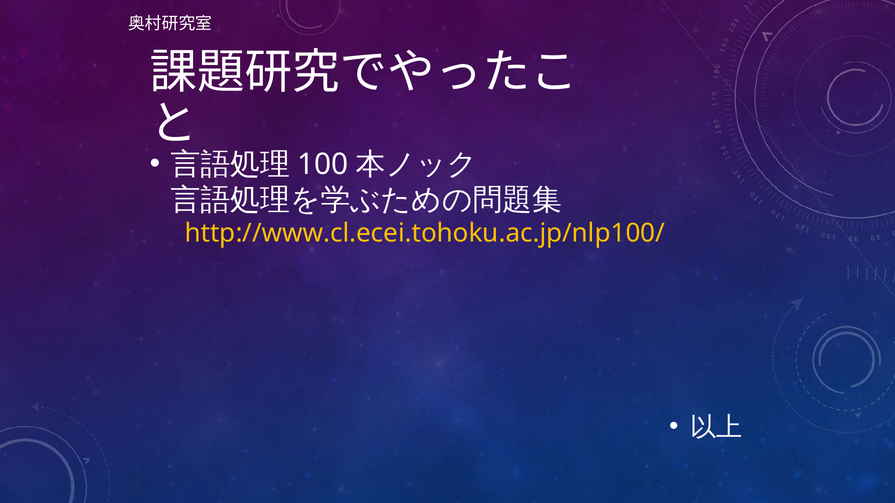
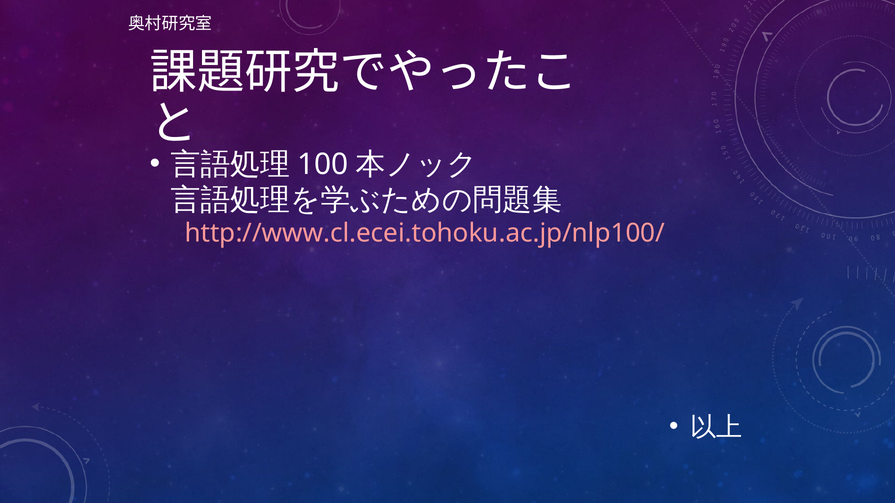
http://www.cl.ecei.tohoku.ac.jp/nlp100/ colour: yellow -> pink
